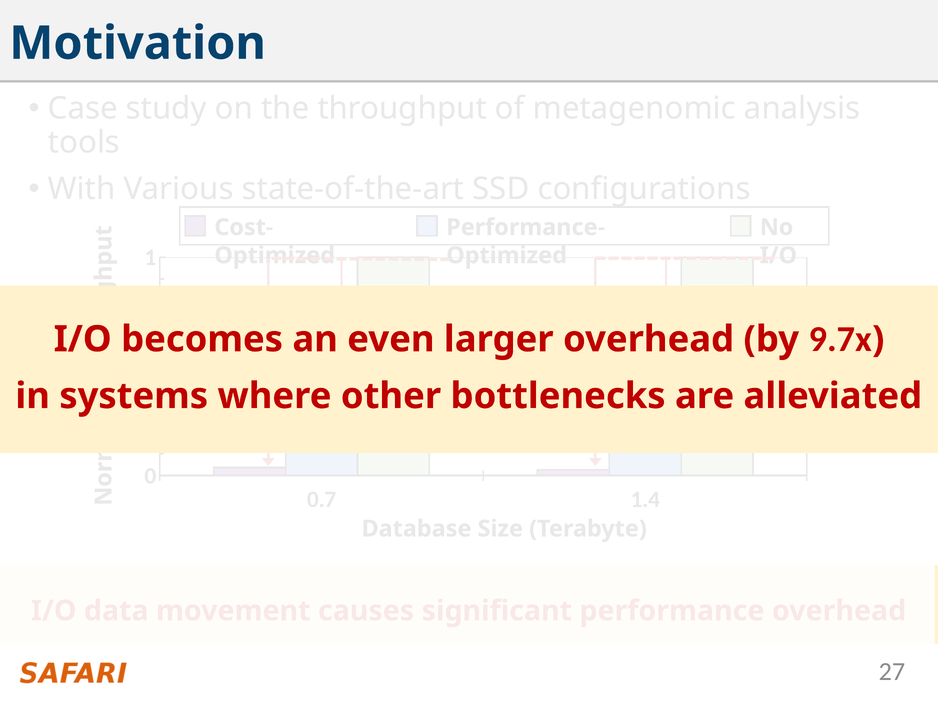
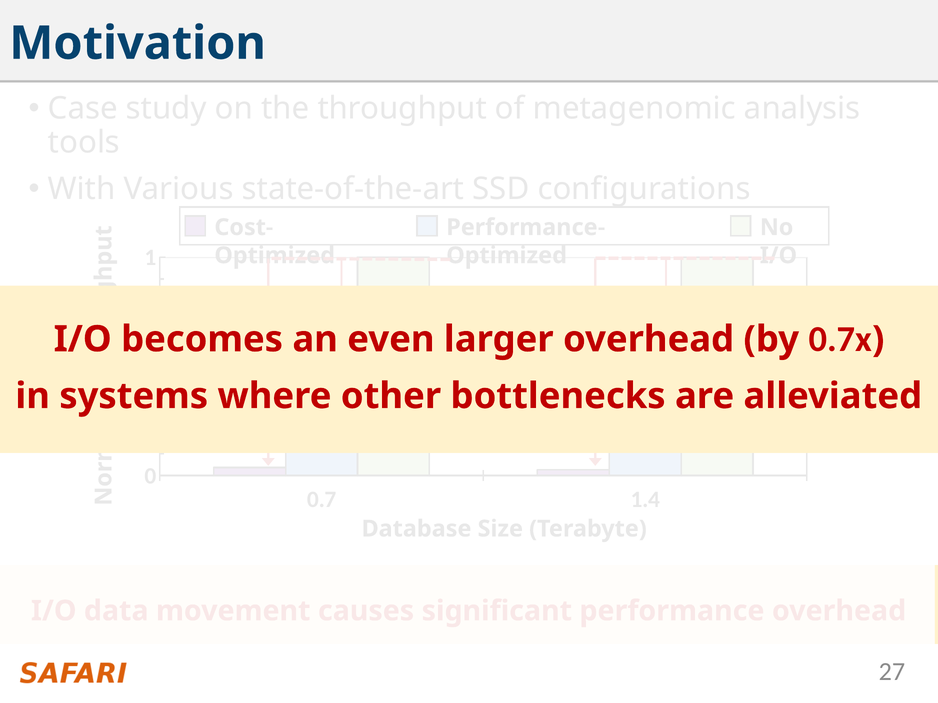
9.7x: 9.7x -> 0.7x
